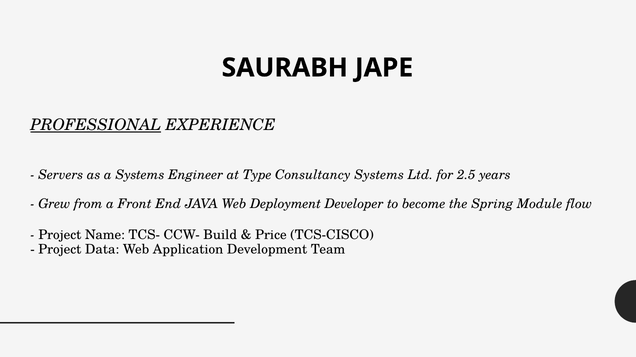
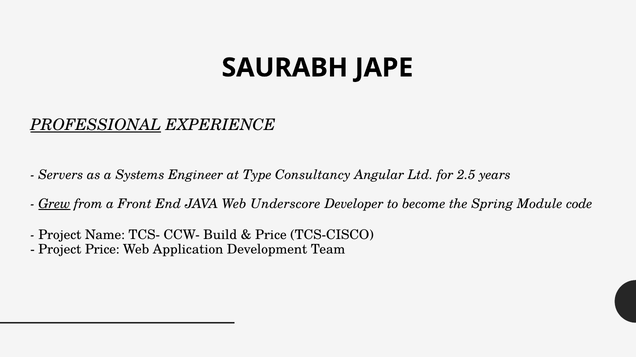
Consultancy Systems: Systems -> Angular
Grew underline: none -> present
Deployment: Deployment -> Underscore
flow: flow -> code
Project Data: Data -> Price
